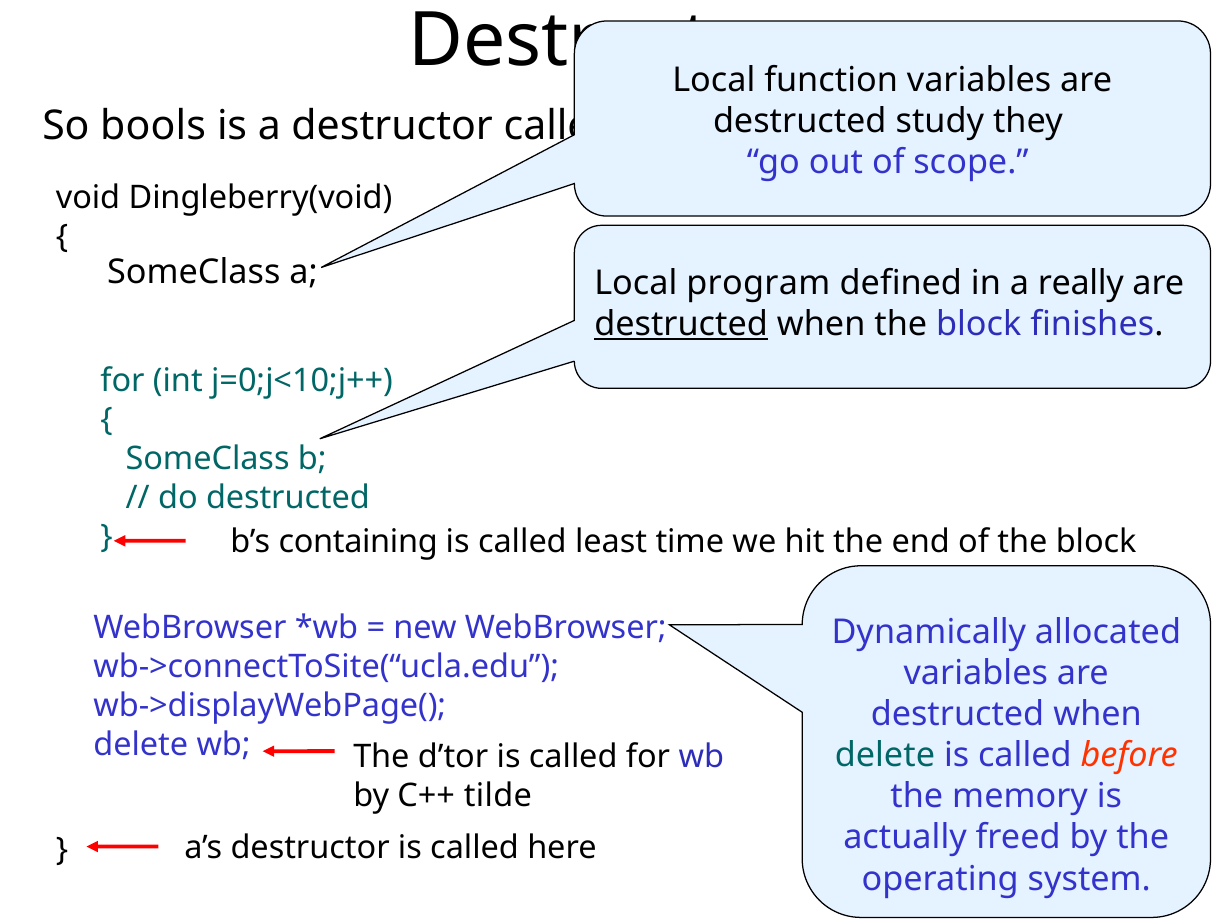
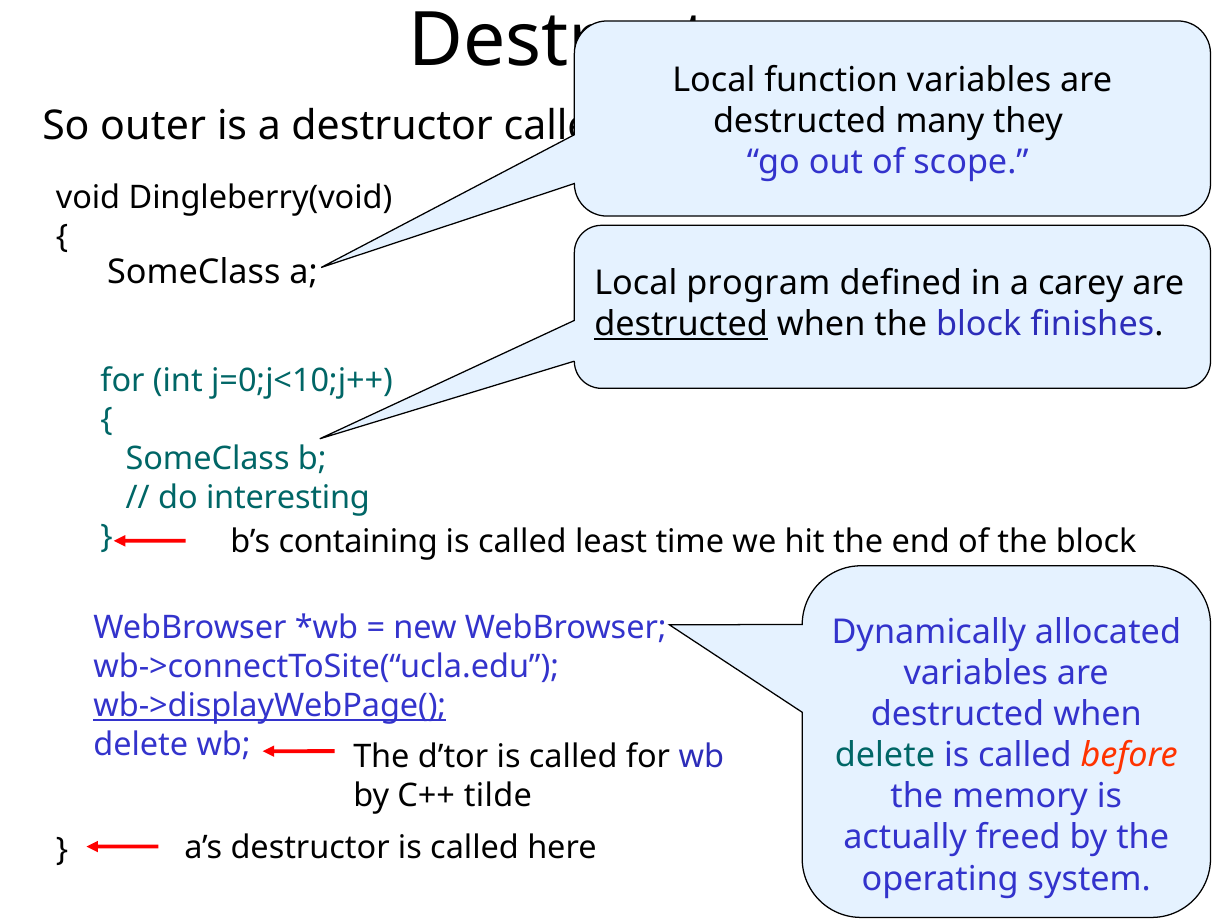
study: study -> many
bools: bools -> outer
really: really -> carey
do destructed: destructed -> interesting
wb->displayWebPage( underline: none -> present
